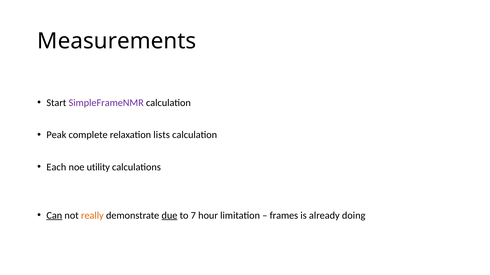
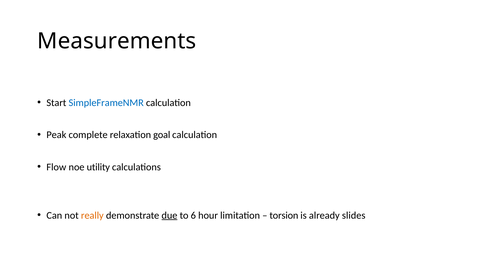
SimpleFrameNMR colour: purple -> blue
lists: lists -> goal
Each: Each -> Flow
Can underline: present -> none
7: 7 -> 6
frames: frames -> torsion
doing: doing -> slides
